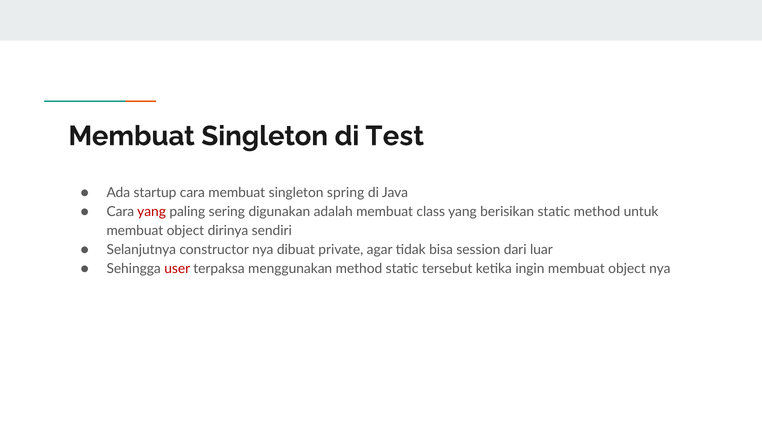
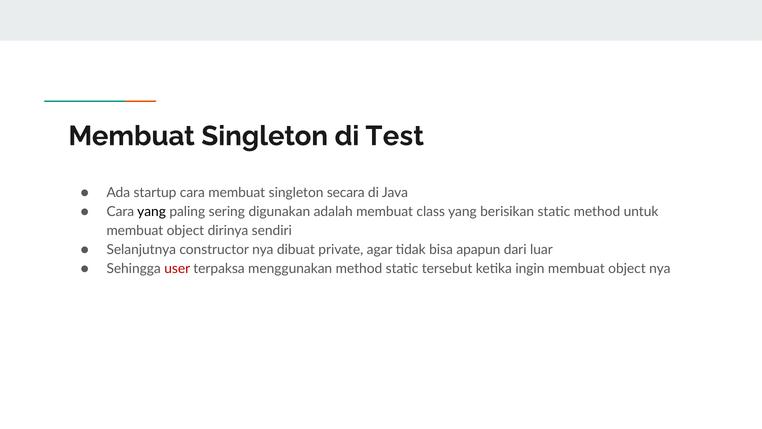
spring: spring -> secara
yang at (152, 212) colour: red -> black
session: session -> apapun
